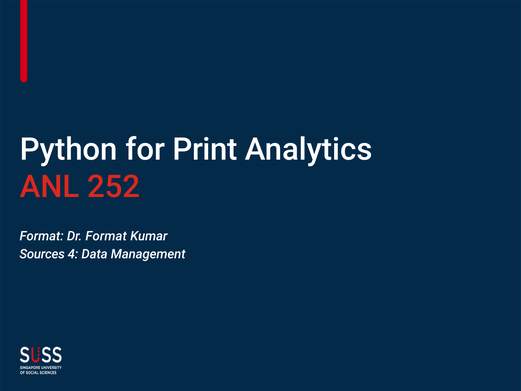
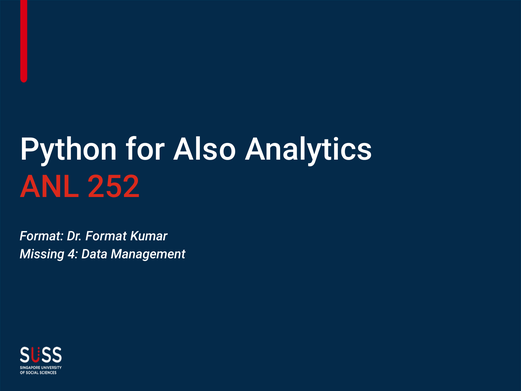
Print: Print -> Also
Sources: Sources -> Missing
